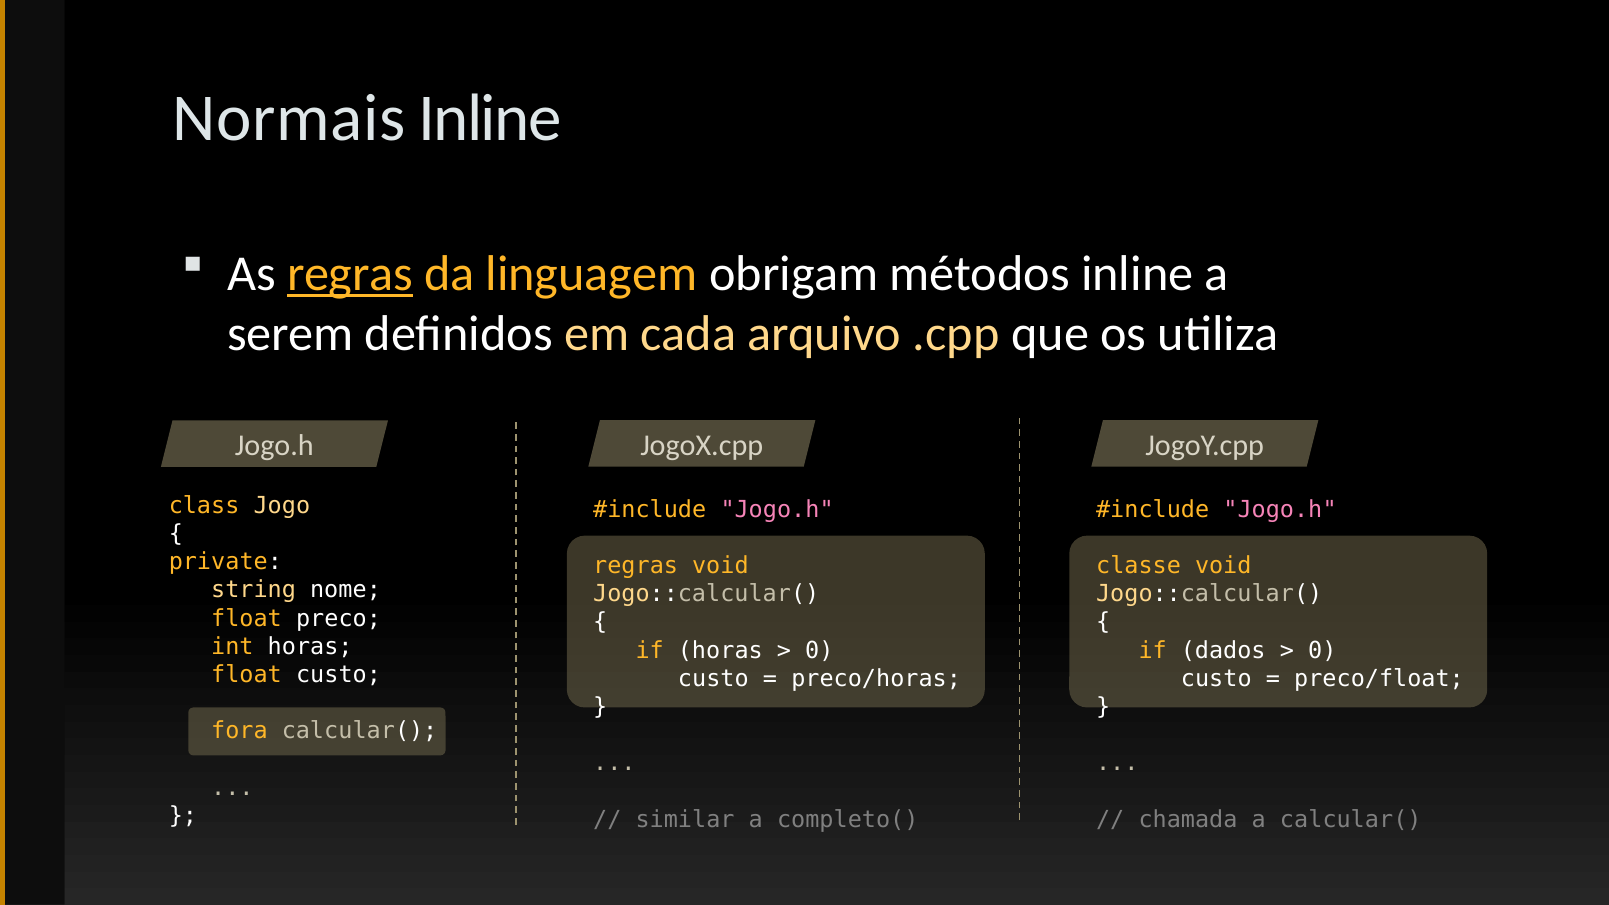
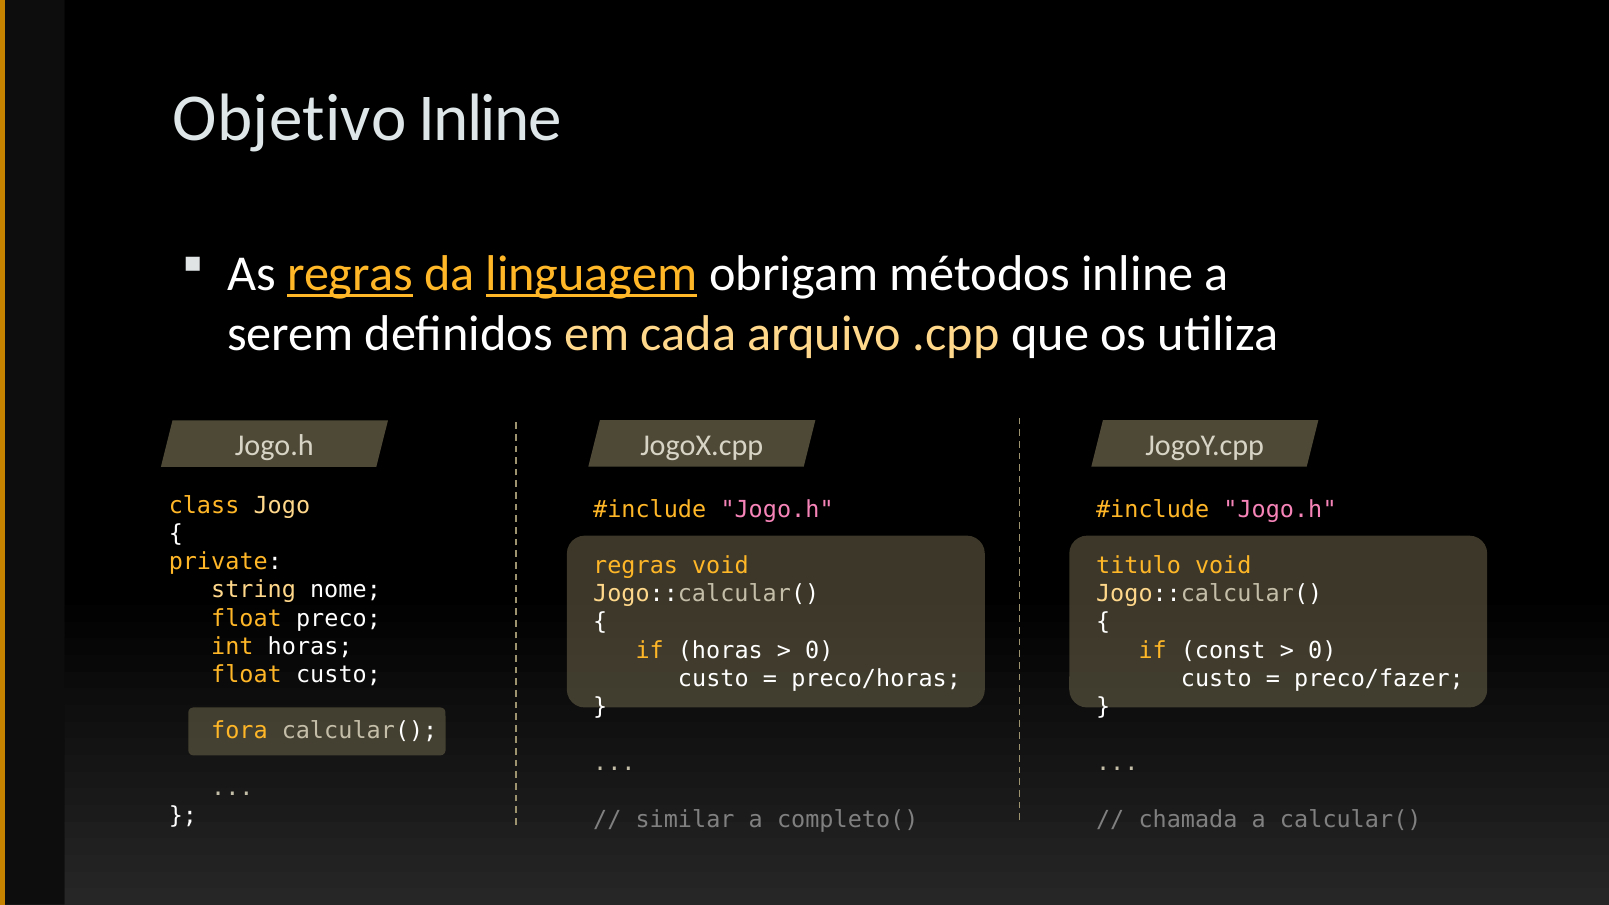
Normais: Normais -> Objetivo
linguagem underline: none -> present
classe: classe -> titulo
dados: dados -> const
preco/float: preco/float -> preco/fazer
